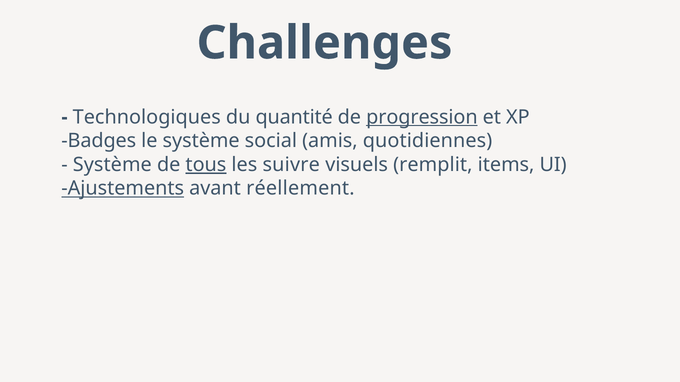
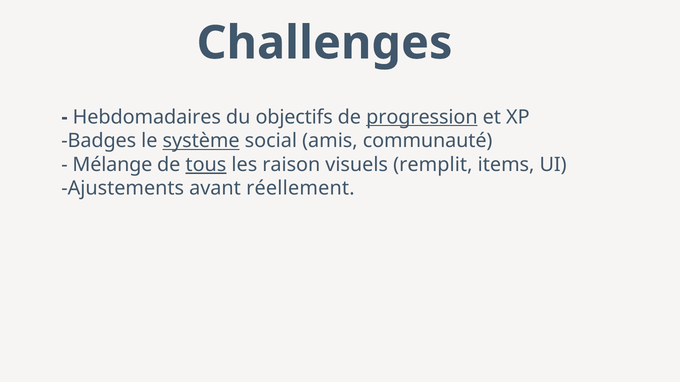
Technologiques: Technologiques -> Hebdomadaires
quantité: quantité -> objectifs
système at (201, 141) underline: none -> present
quotidiennes: quotidiennes -> communauté
Système at (112, 165): Système -> Mélange
suivre: suivre -> raison
Ajustements underline: present -> none
